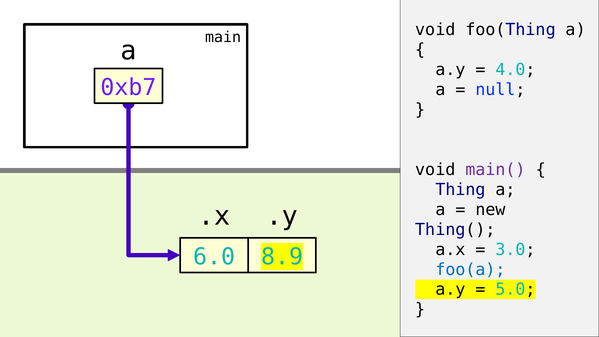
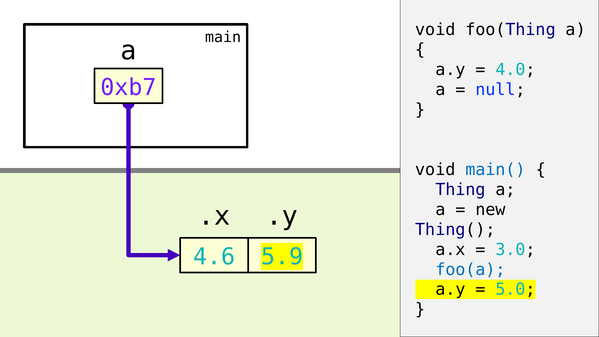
main( colour: purple -> blue
6.0: 6.0 -> 4.6
8.9: 8.9 -> 5.9
